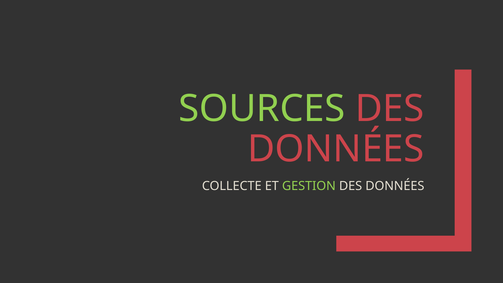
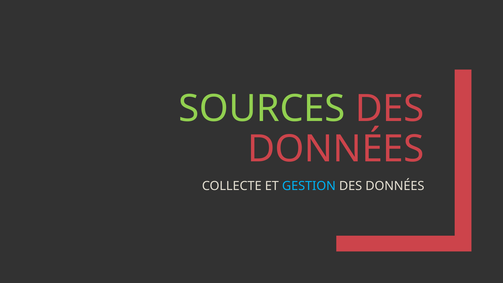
GESTION colour: light green -> light blue
